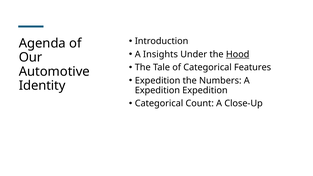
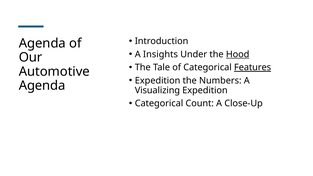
Features underline: none -> present
Identity at (42, 86): Identity -> Agenda
Expedition at (157, 90): Expedition -> Visualizing
